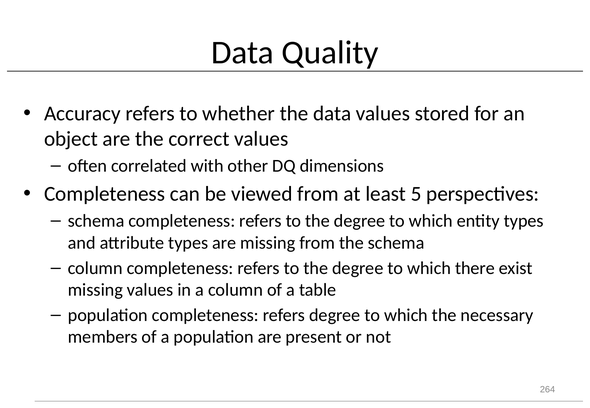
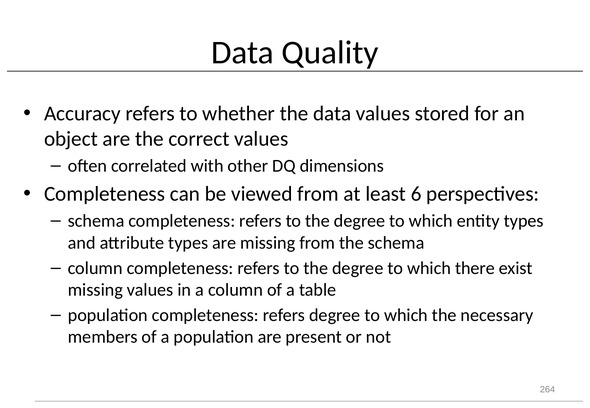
5: 5 -> 6
